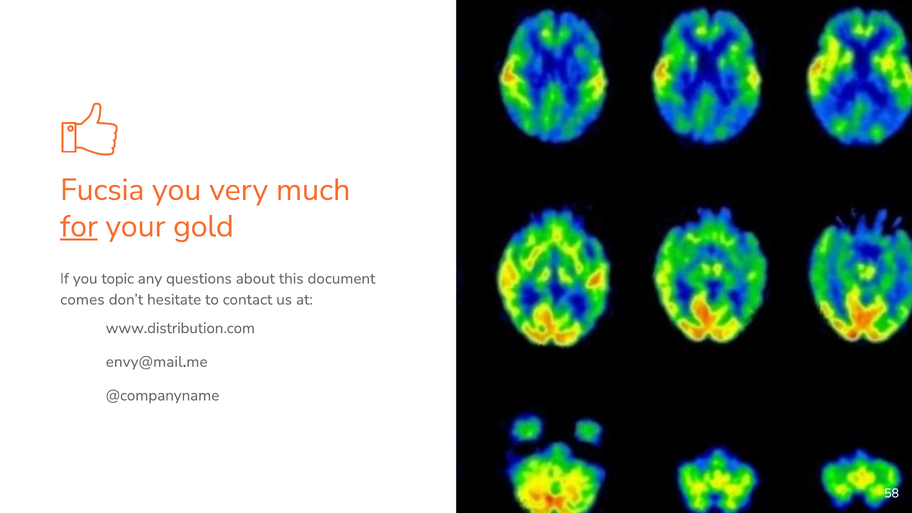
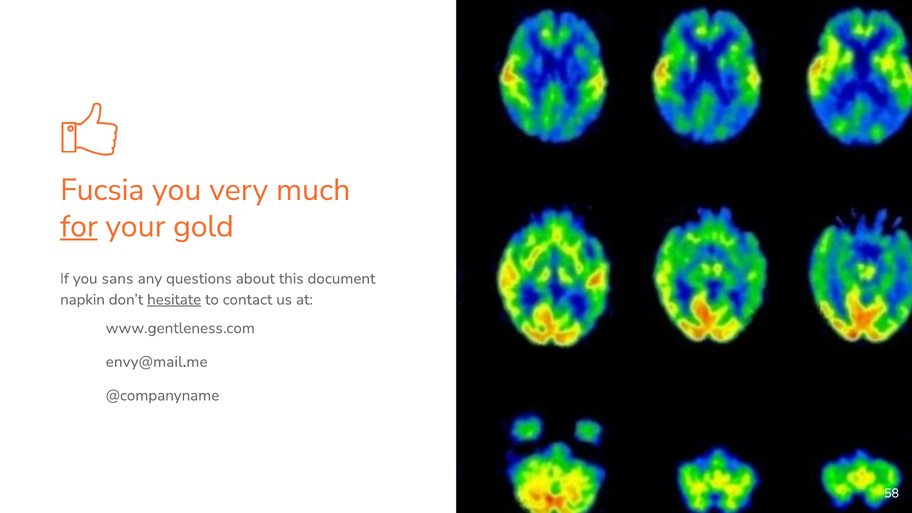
topic: topic -> sans
comes: comes -> napkin
hesitate underline: none -> present
www.distribution.com: www.distribution.com -> www.gentleness.com
